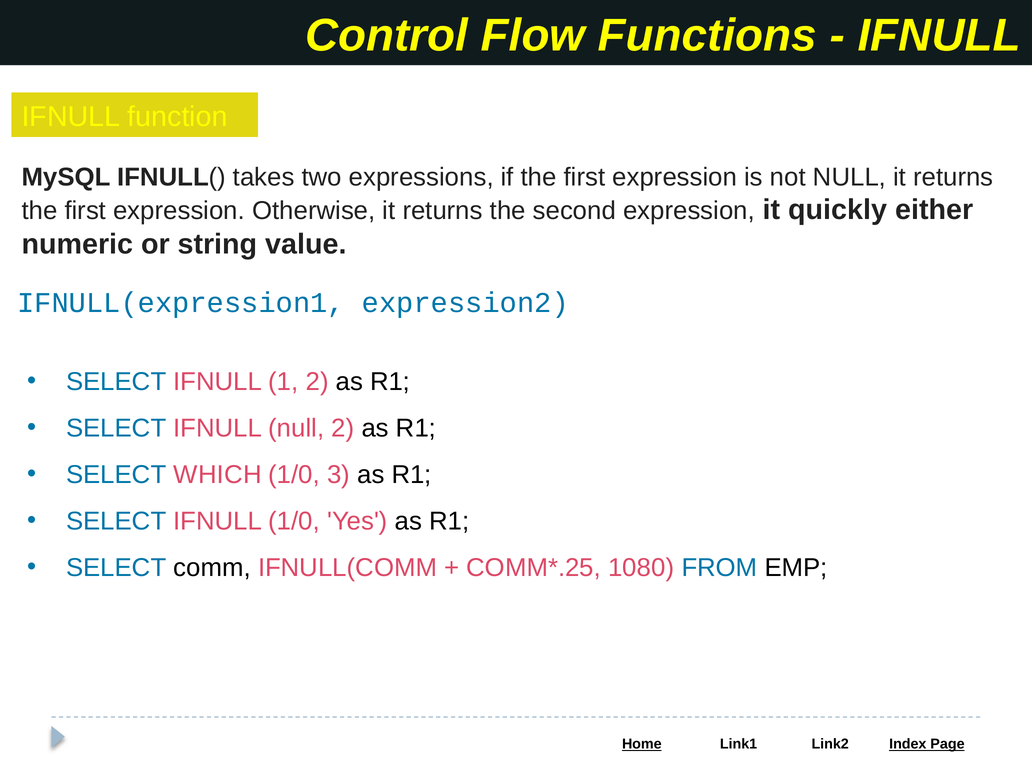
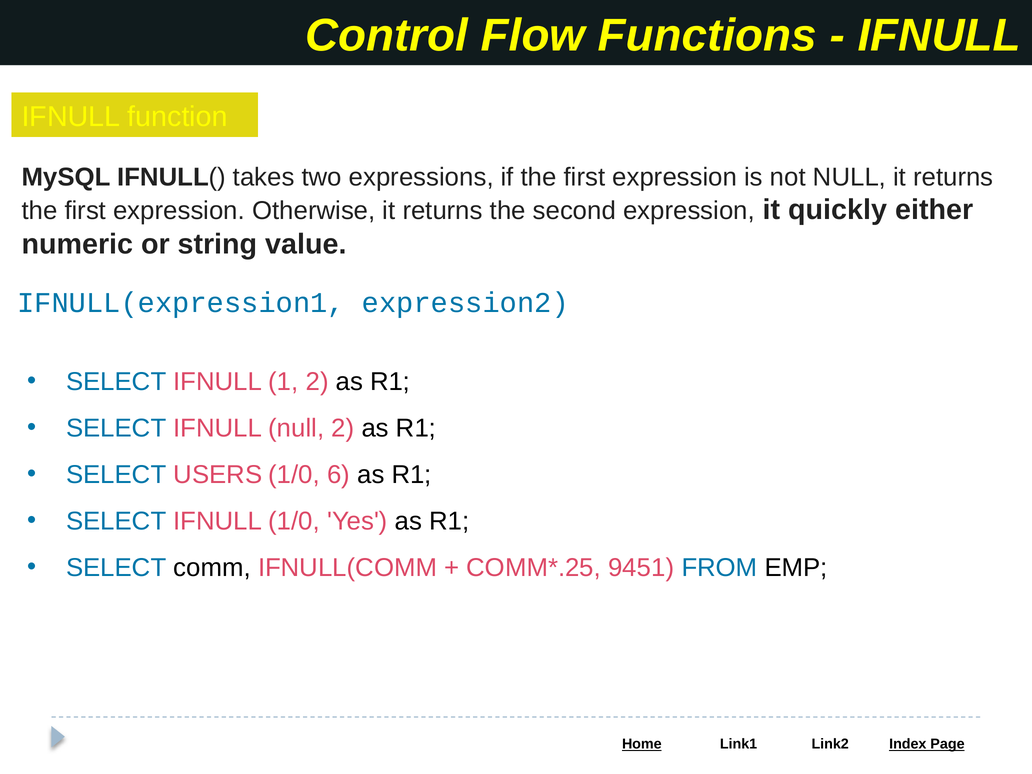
WHICH: WHICH -> USERS
3: 3 -> 6
1080: 1080 -> 9451
